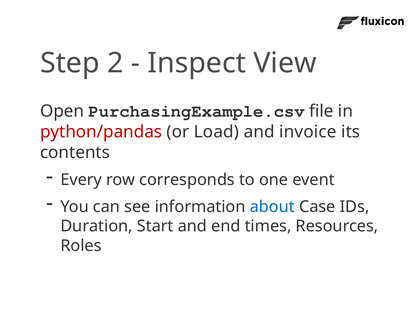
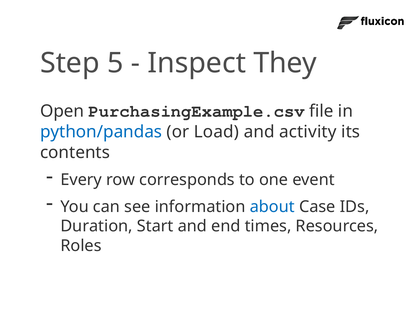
2: 2 -> 5
View: View -> They
python/pandas colour: red -> blue
invoice: invoice -> activity
